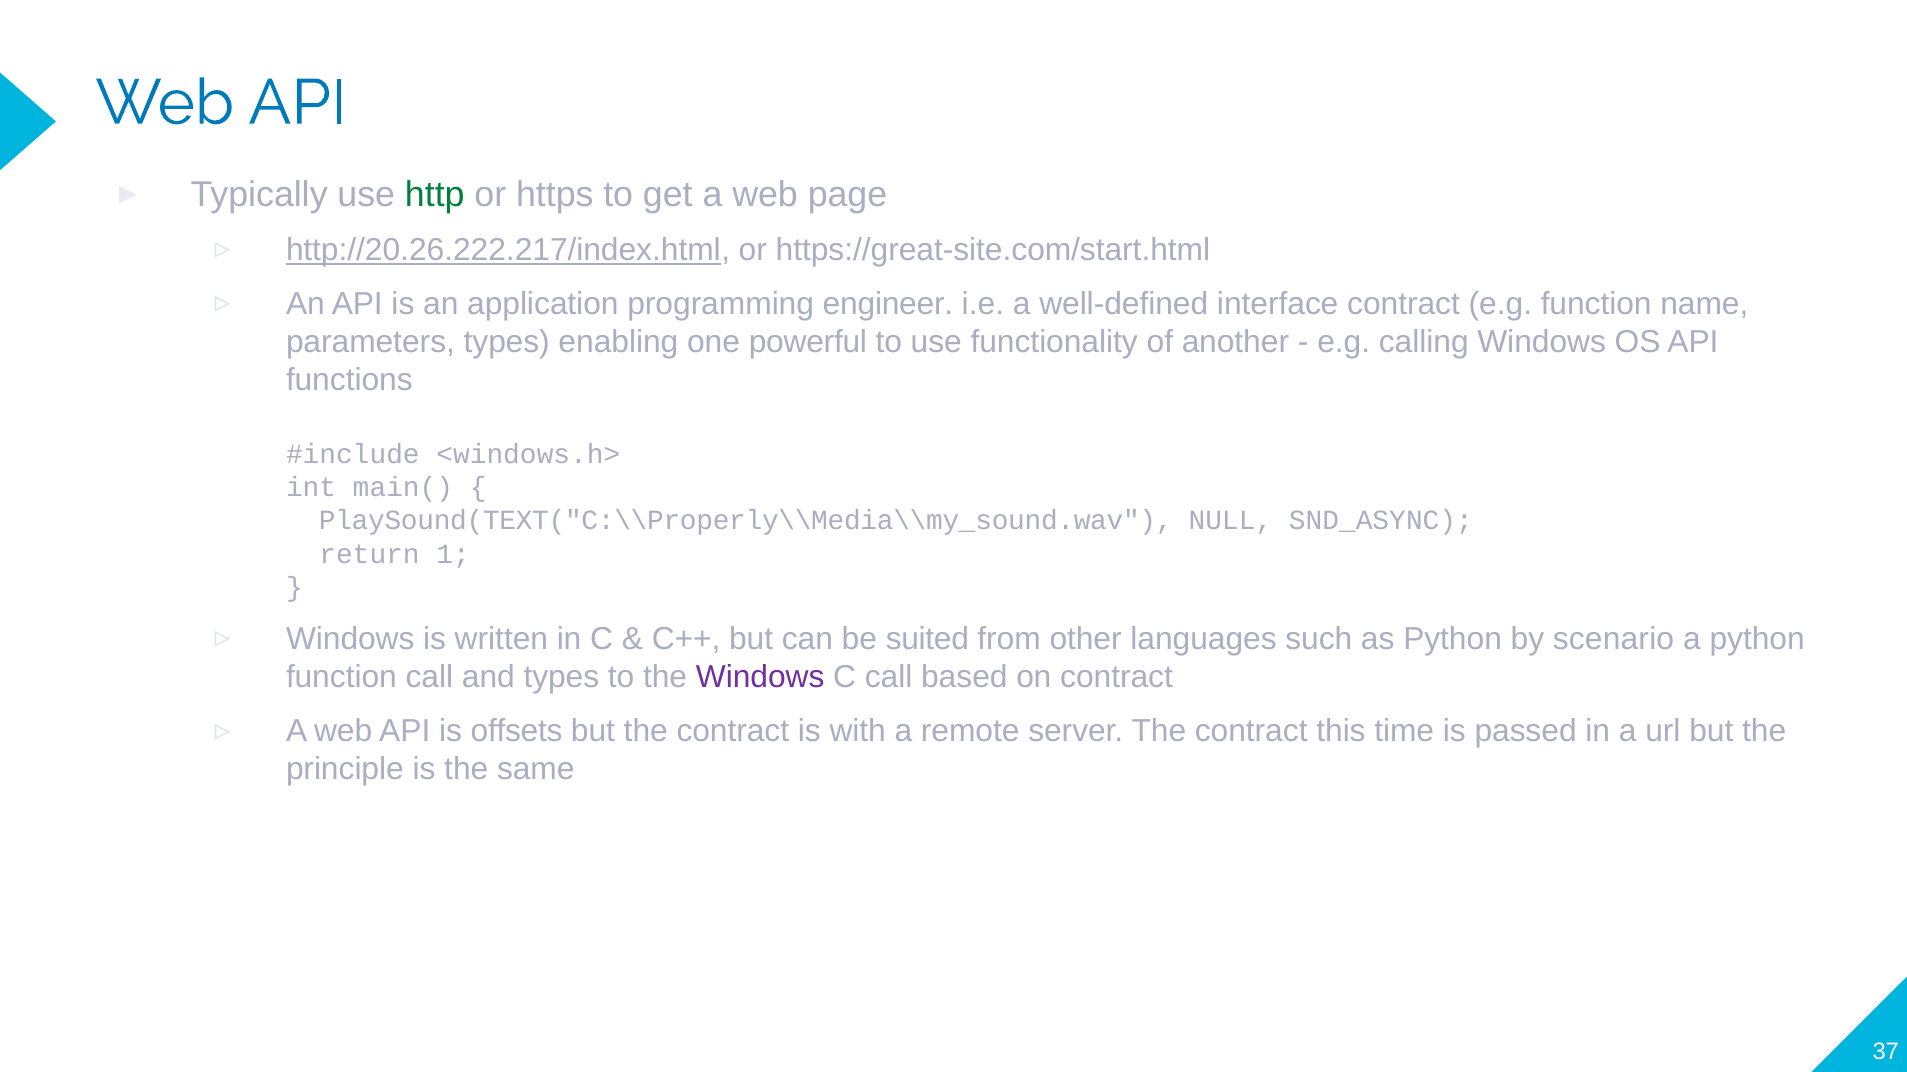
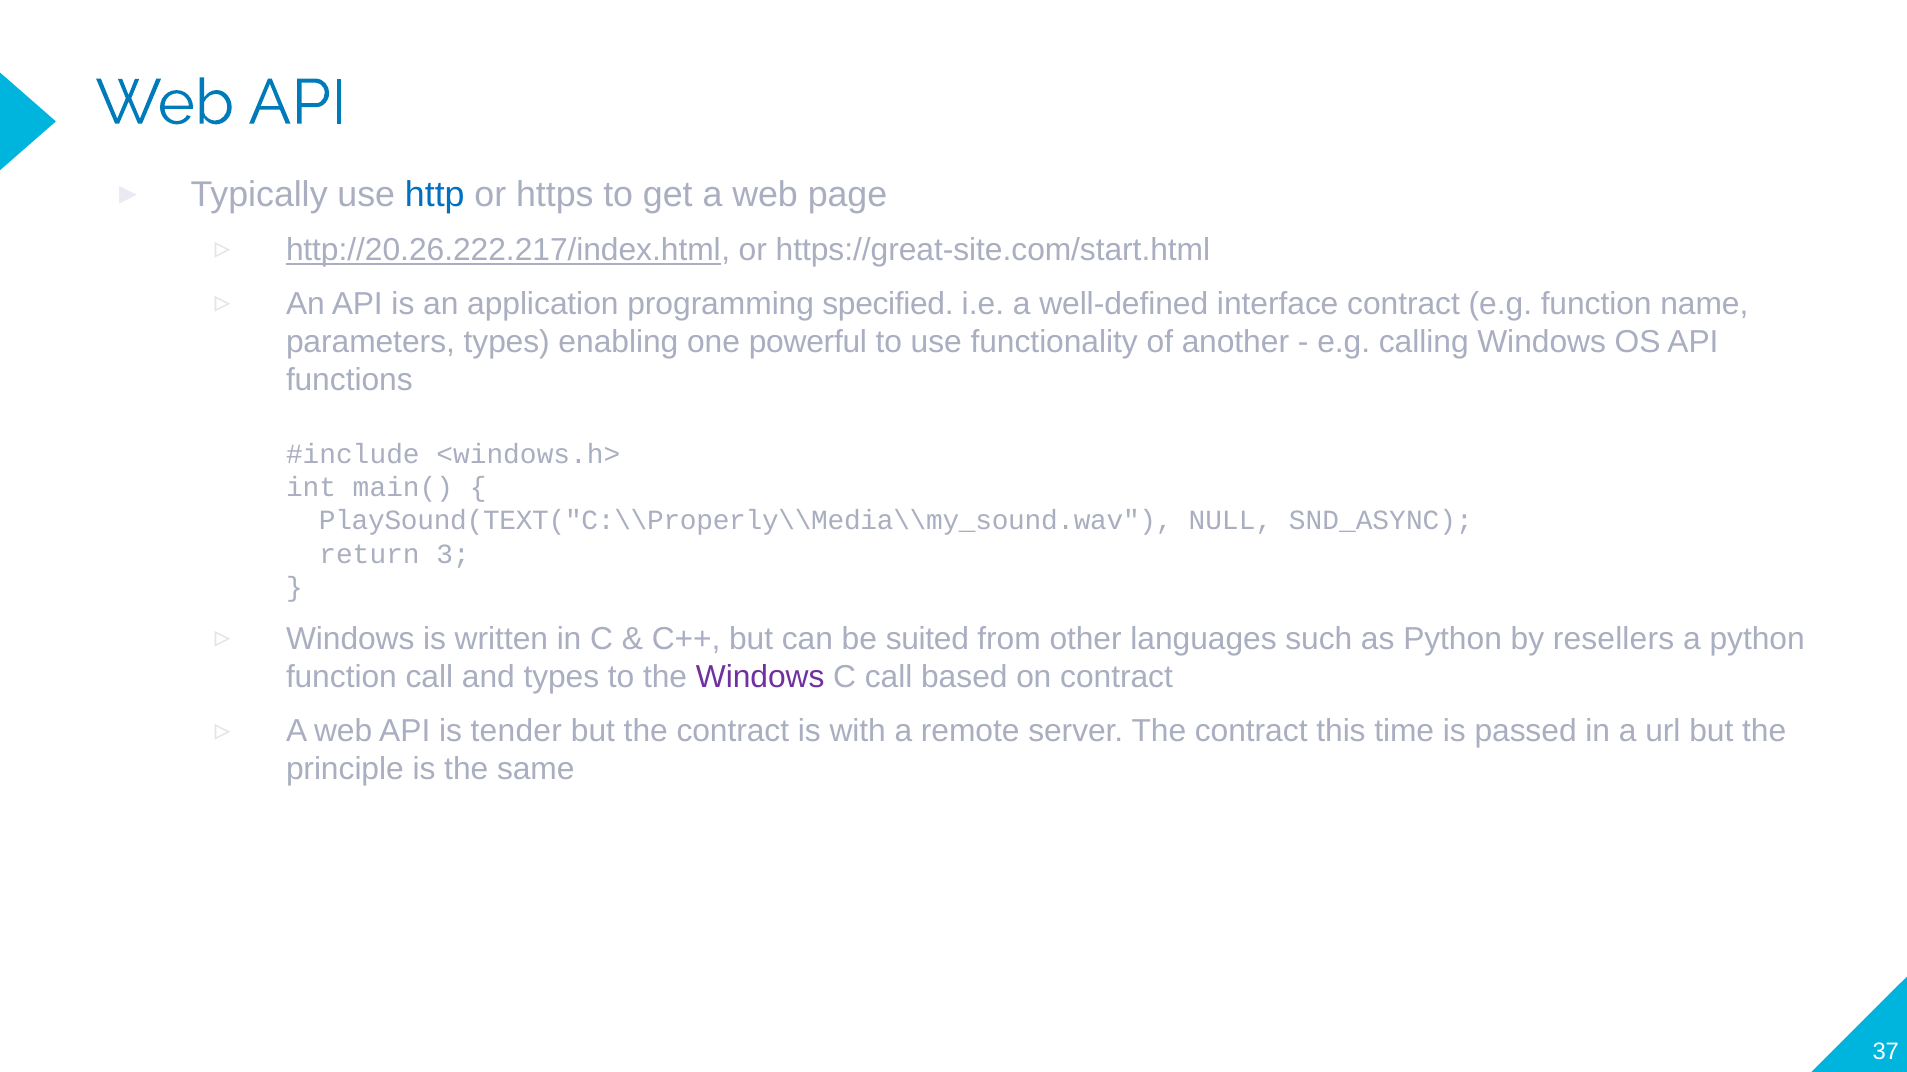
http colour: green -> blue
engineer: engineer -> specified
1: 1 -> 3
scenario: scenario -> resellers
offsets: offsets -> tender
